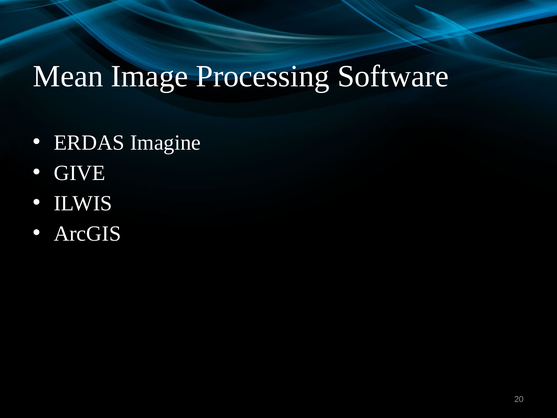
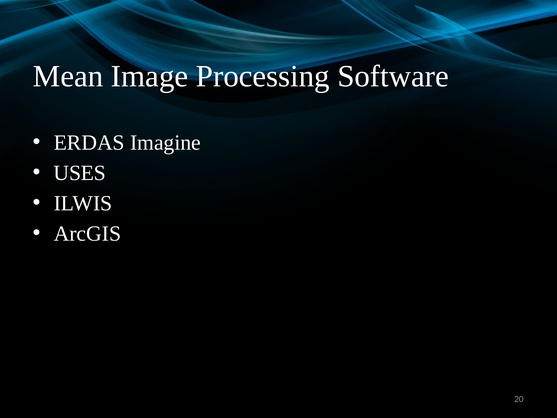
GIVE: GIVE -> USES
